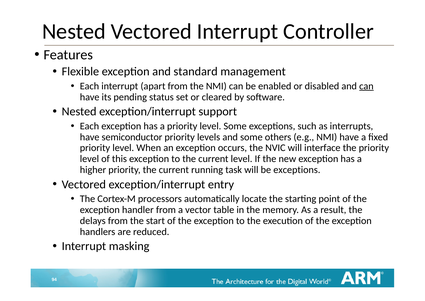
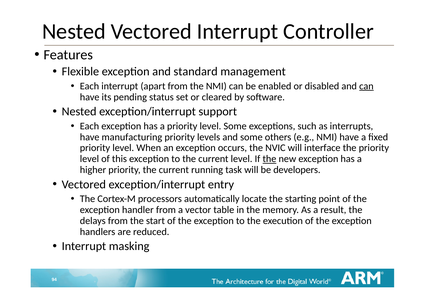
semiconductor: semiconductor -> manufacturing
the at (269, 159) underline: none -> present
be exceptions: exceptions -> developers
